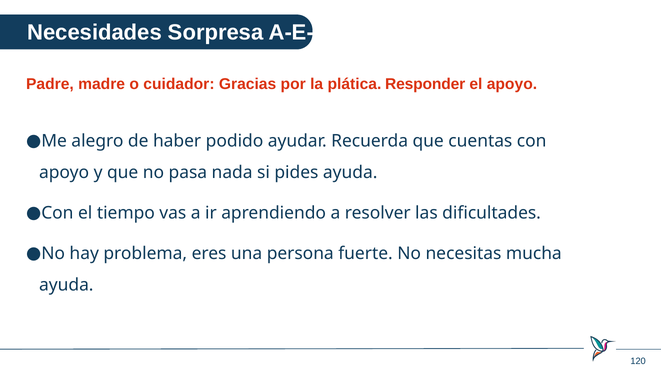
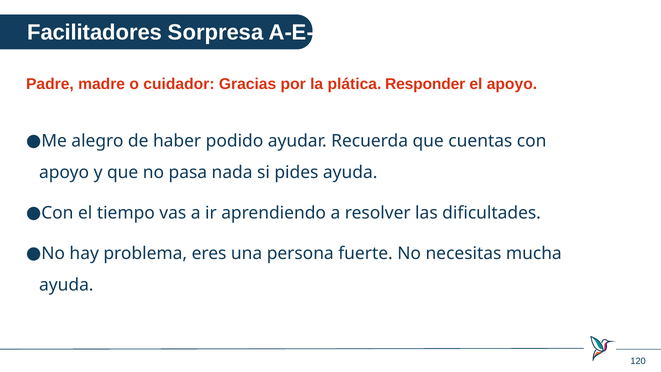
Necesidades: Necesidades -> Facilitadores
